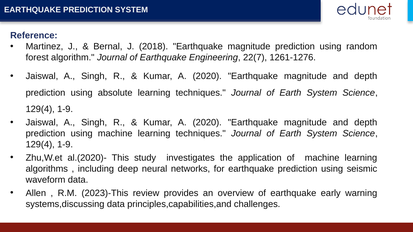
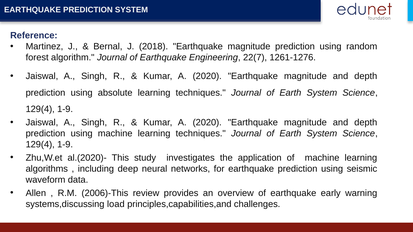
2023)-This: 2023)-This -> 2006)-This
systems,discussing data: data -> load
